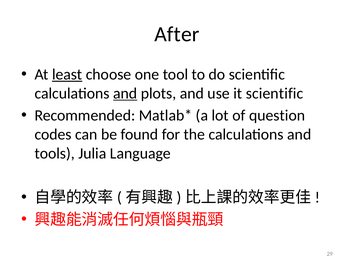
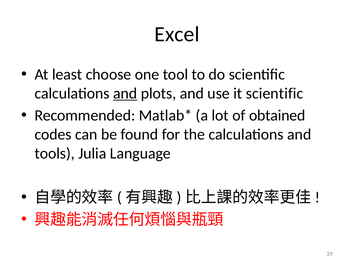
After: After -> Excel
least underline: present -> none
question: question -> obtained
